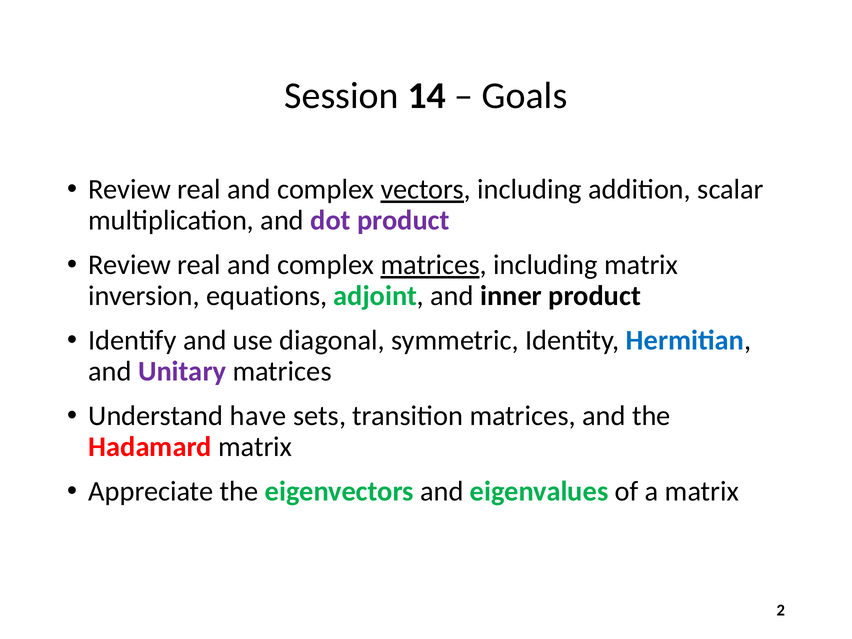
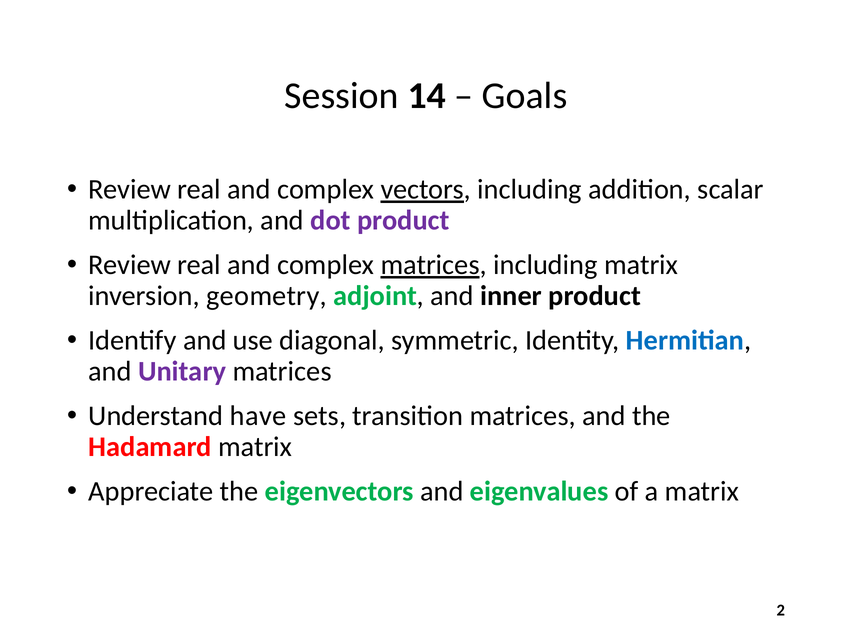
equations: equations -> geometry
